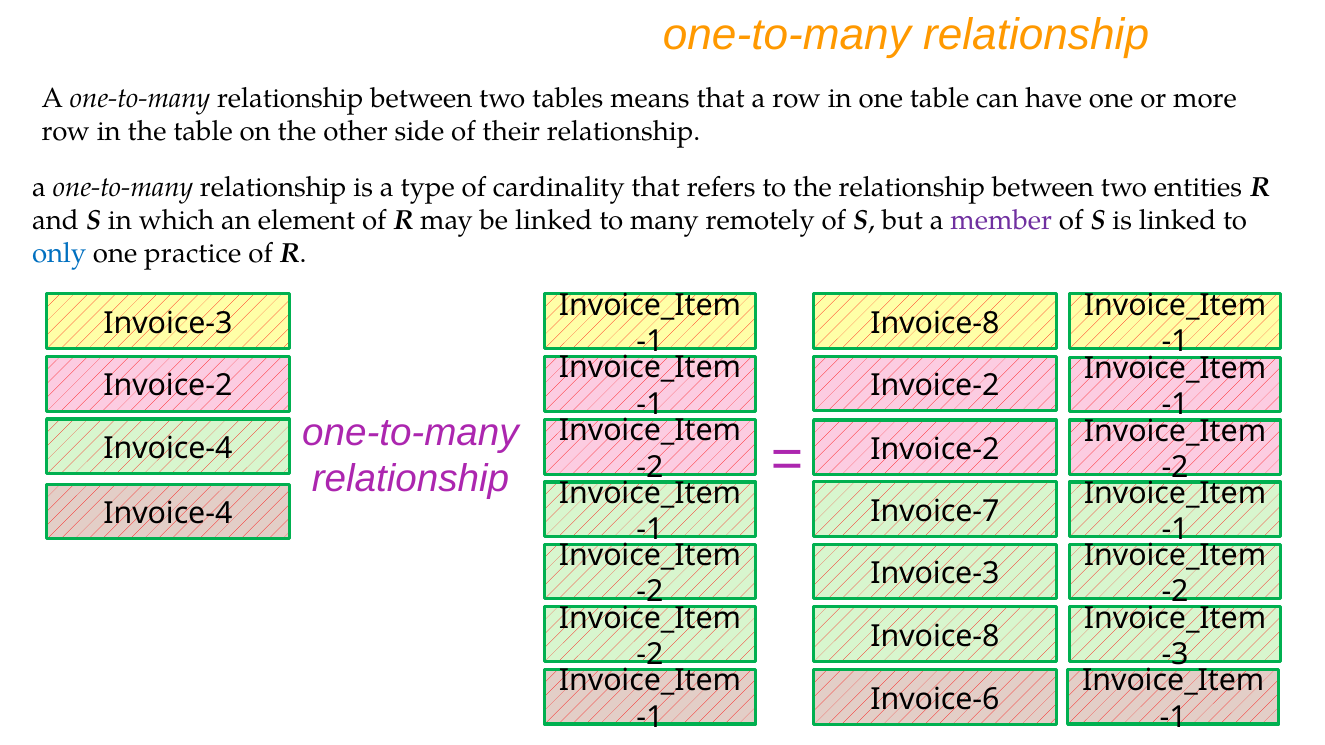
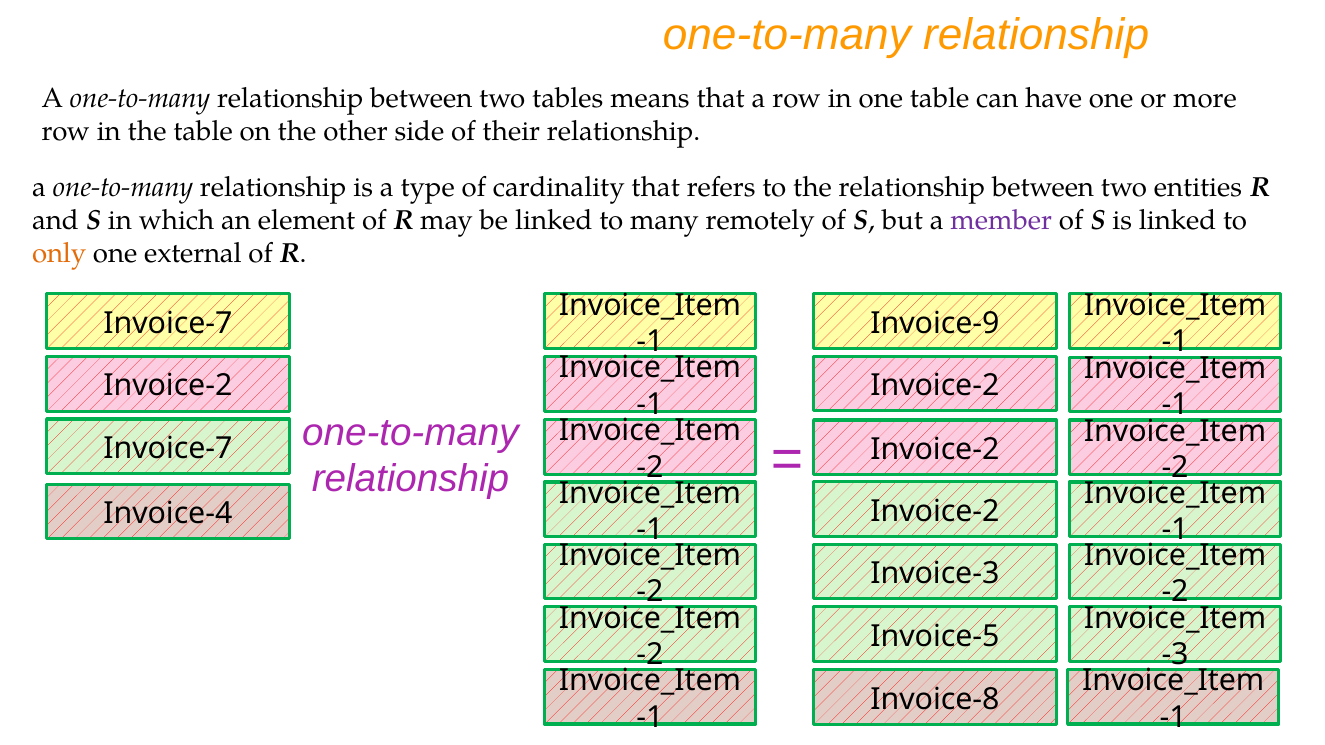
only colour: blue -> orange
practice: practice -> external
Invoice-3 at (168, 323): Invoice-3 -> Invoice-7
Invoice-8 at (935, 323): Invoice-8 -> Invoice-9
Invoice-4 at (168, 449): Invoice-4 -> Invoice-7
Invoice-7 at (935, 511): Invoice-7 -> Invoice-2
Invoice-8 at (935, 636): Invoice-8 -> Invoice-5
Invoice-6: Invoice-6 -> Invoice-8
